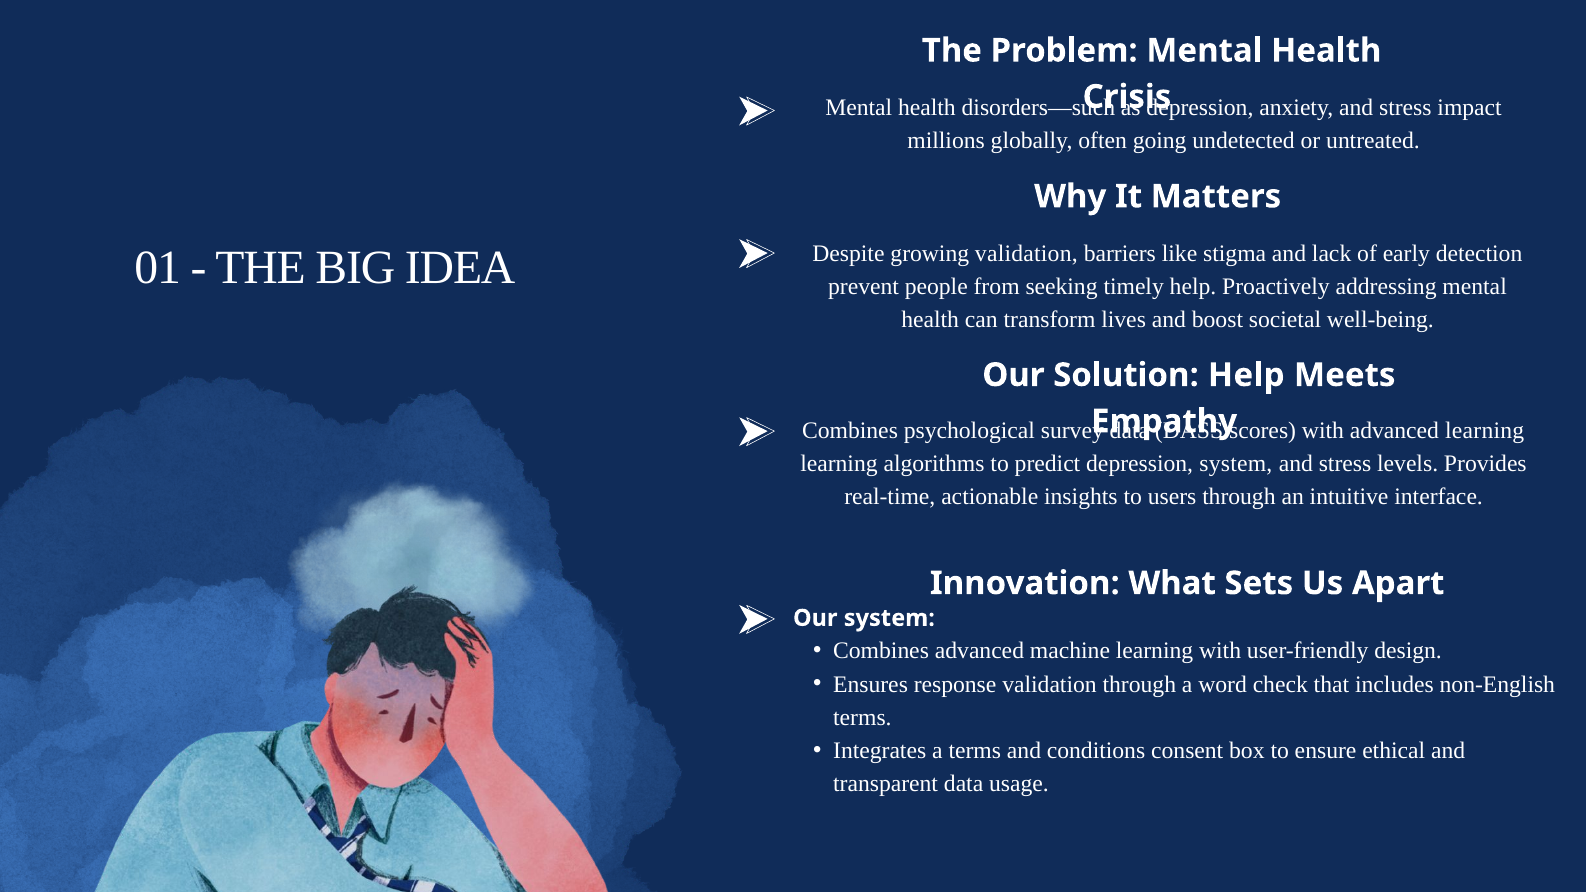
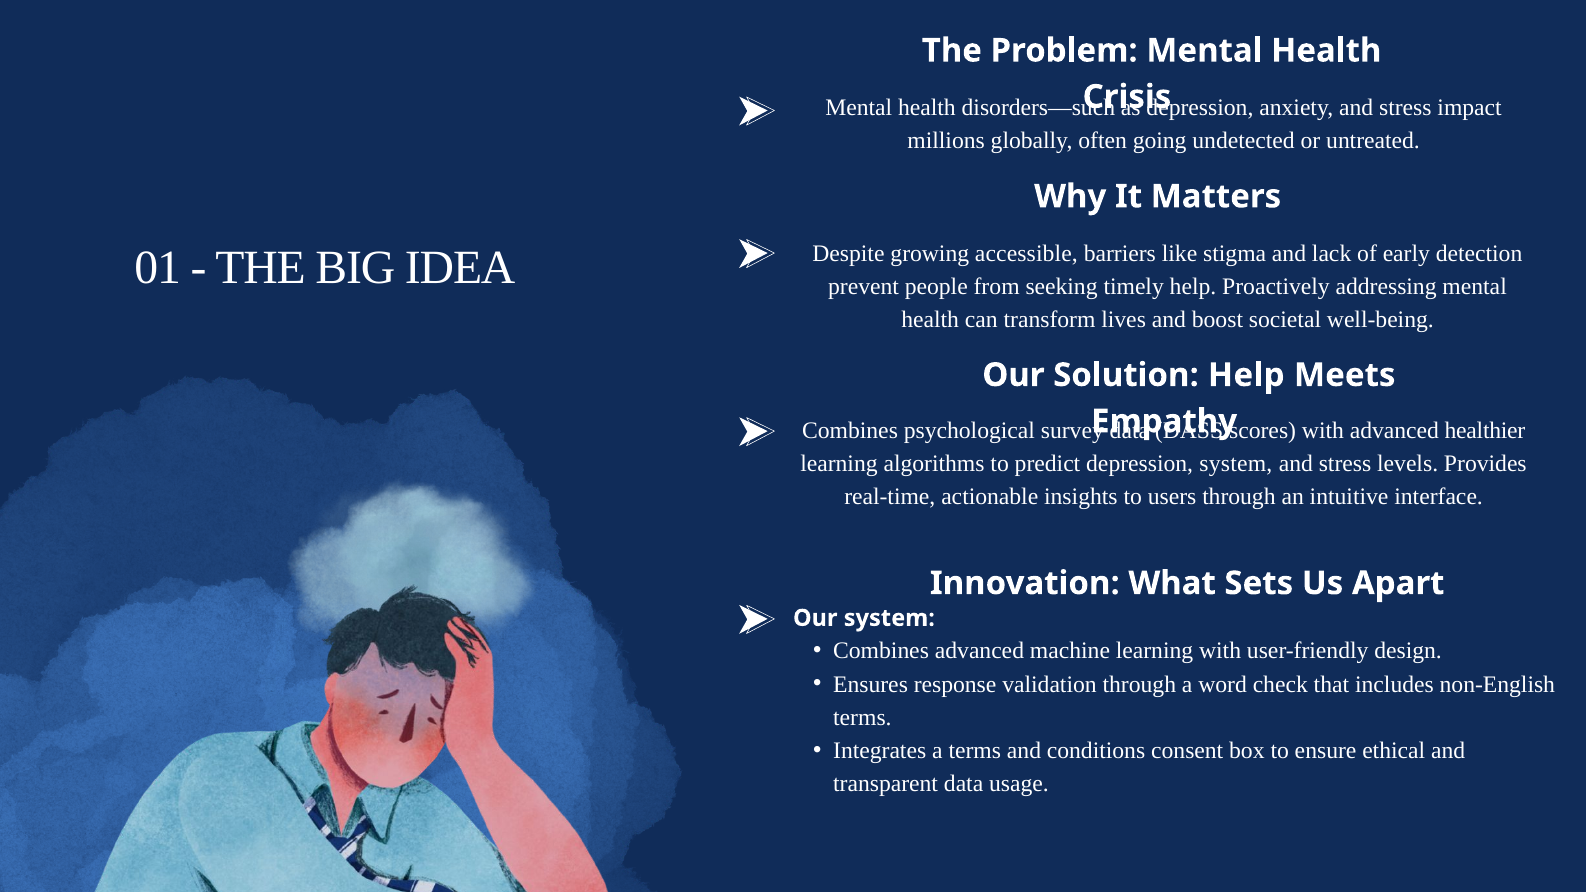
growing validation: validation -> accessible
advanced learning: learning -> healthier
